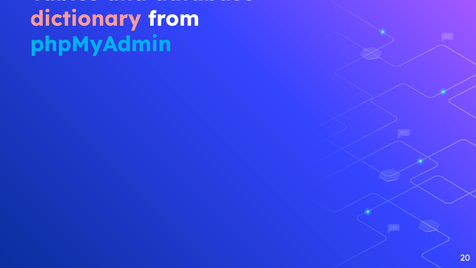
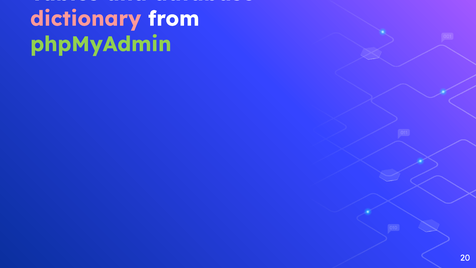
phpMyAdmin colour: light blue -> light green
